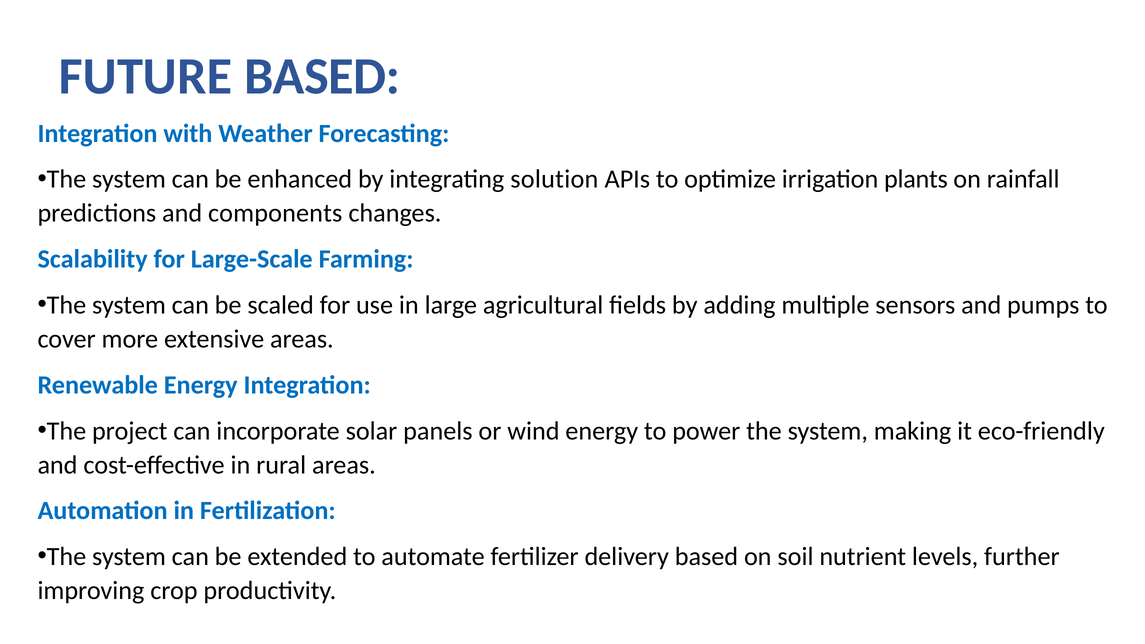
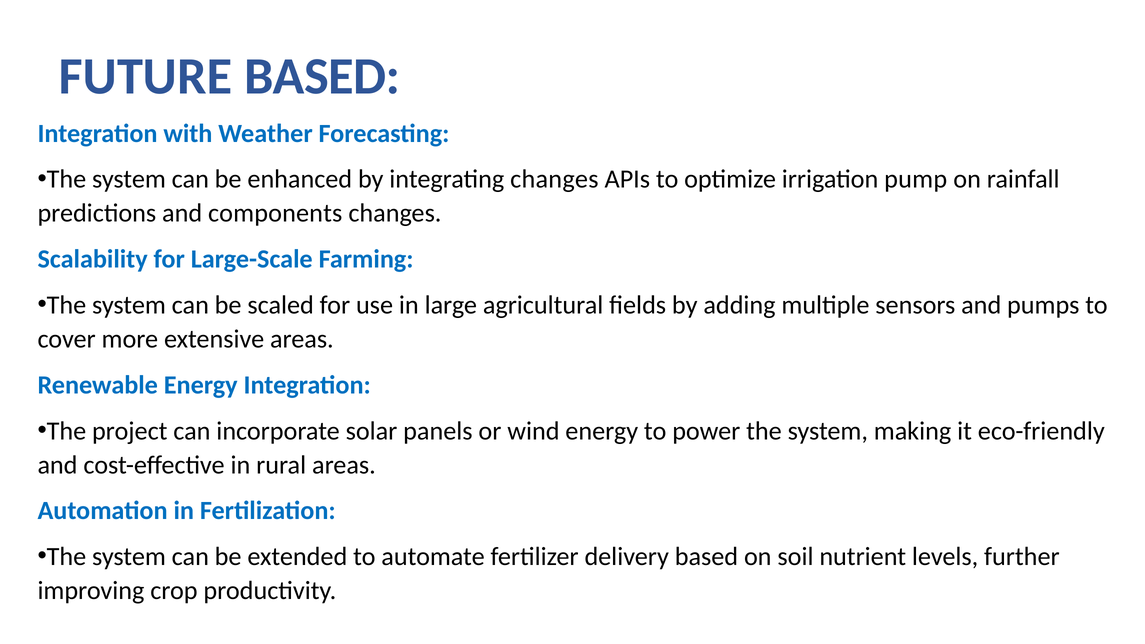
integrating solution: solution -> changes
plants: plants -> pump
